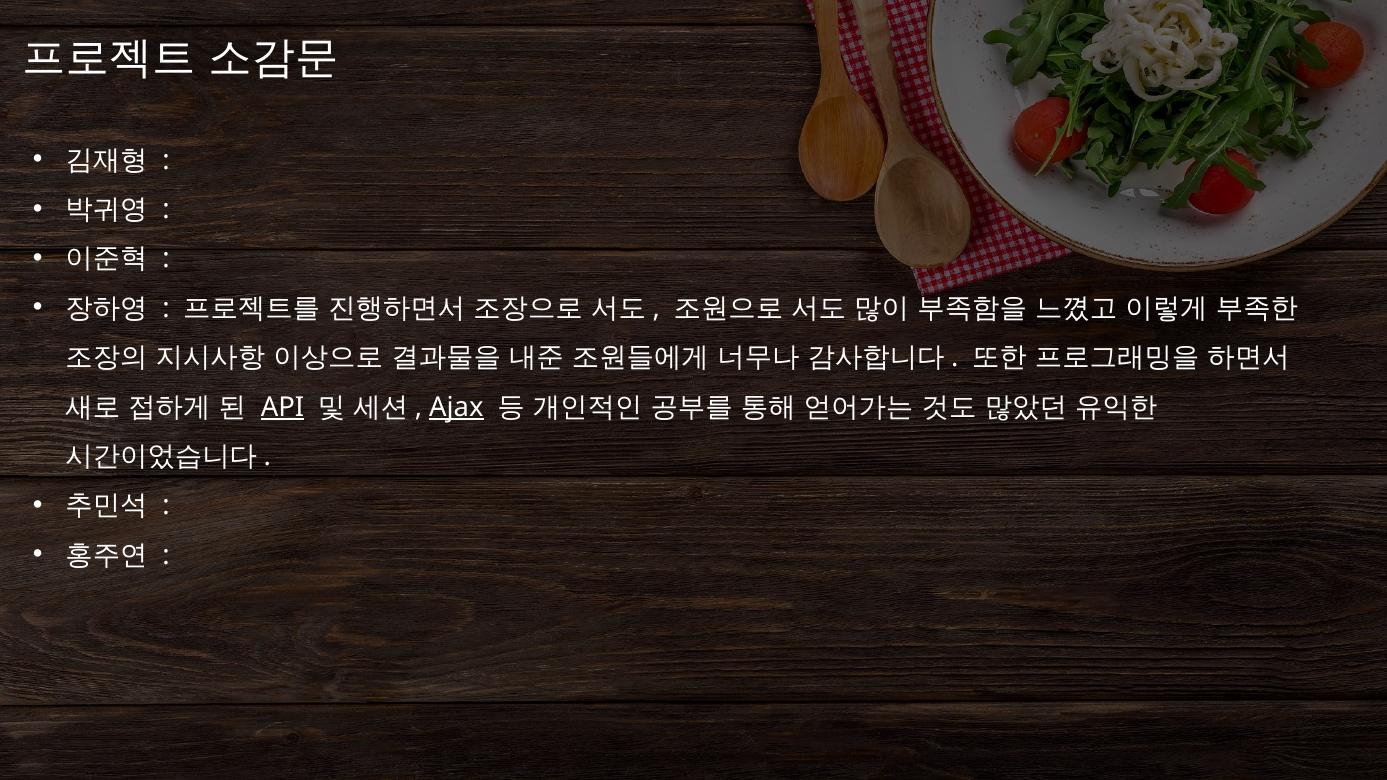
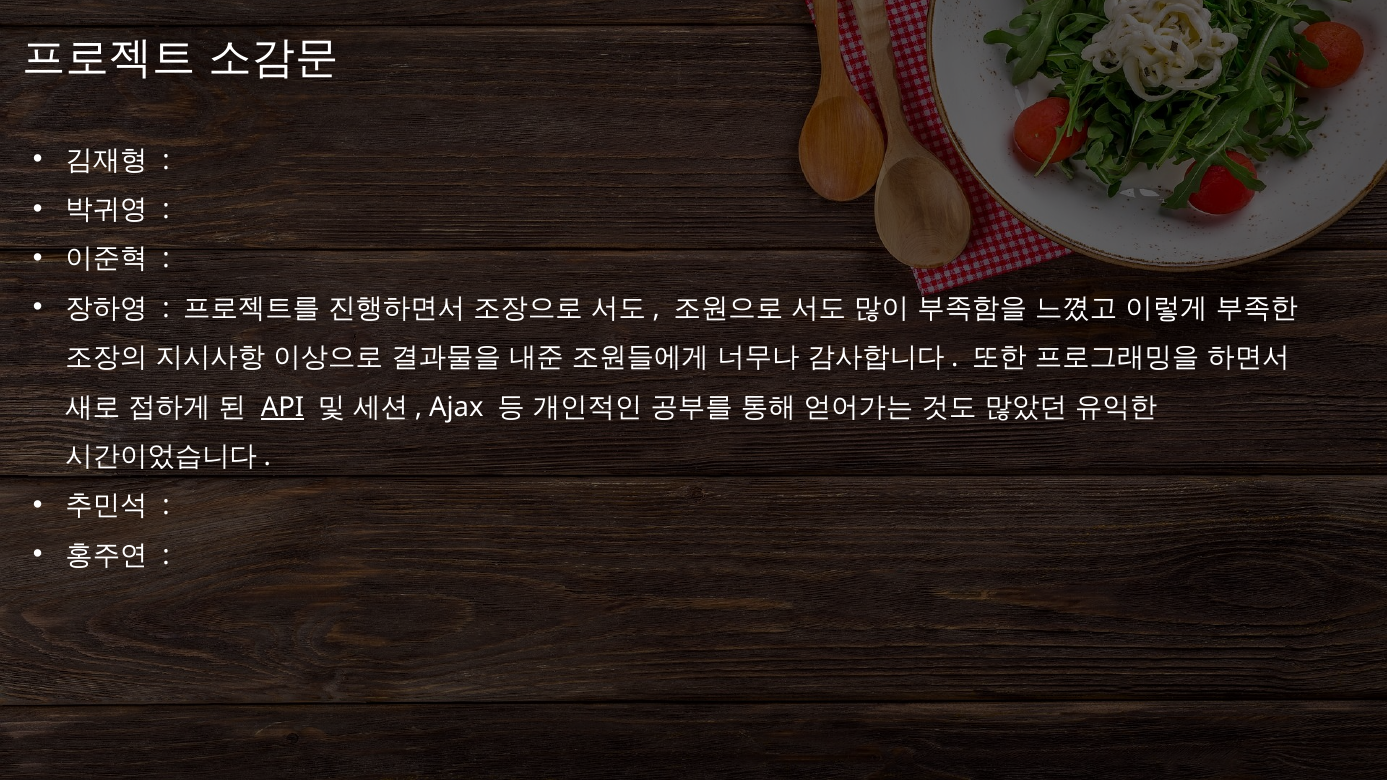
Ajax underline: present -> none
